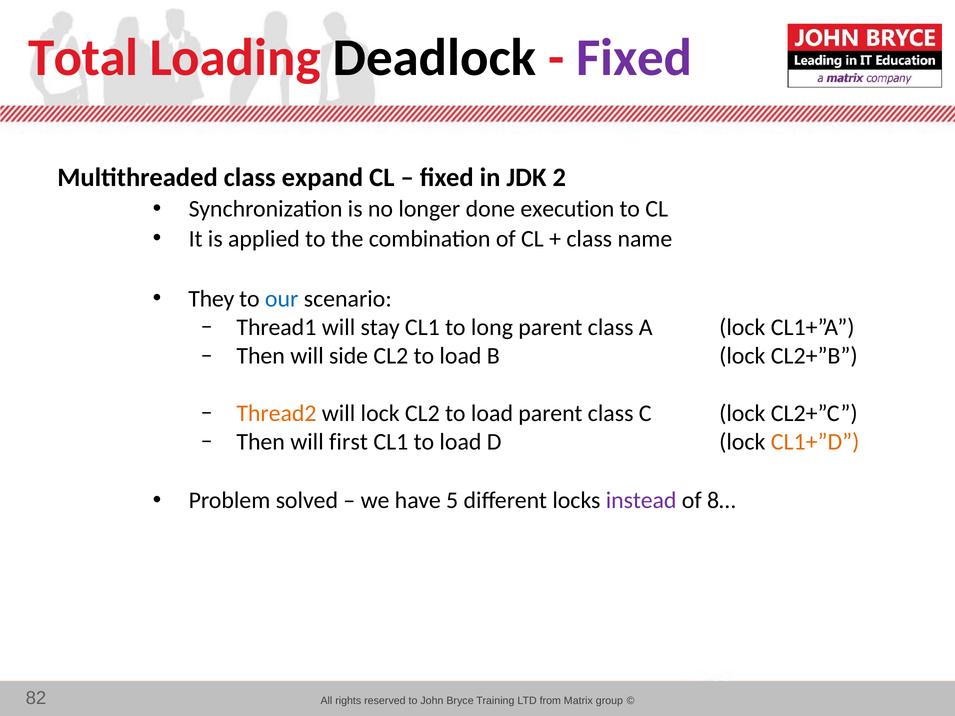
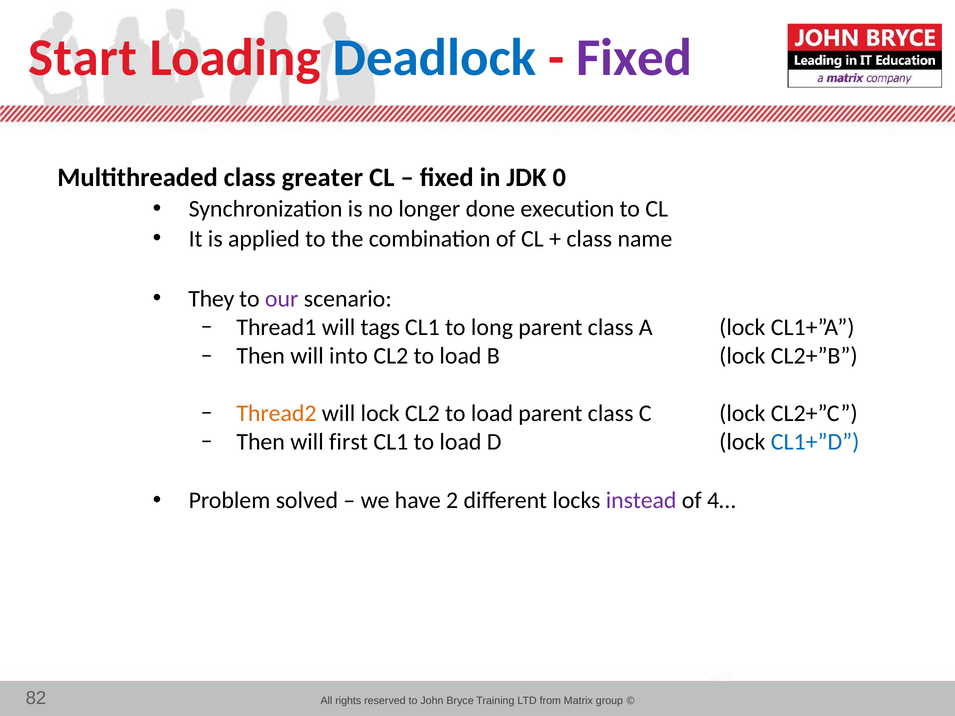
Total: Total -> Start
Deadlock colour: black -> blue
expand: expand -> greater
2: 2 -> 0
our colour: blue -> purple
stay: stay -> tags
side: side -> into
CL1+”D colour: orange -> blue
5: 5 -> 2
8…: 8… -> 4…
